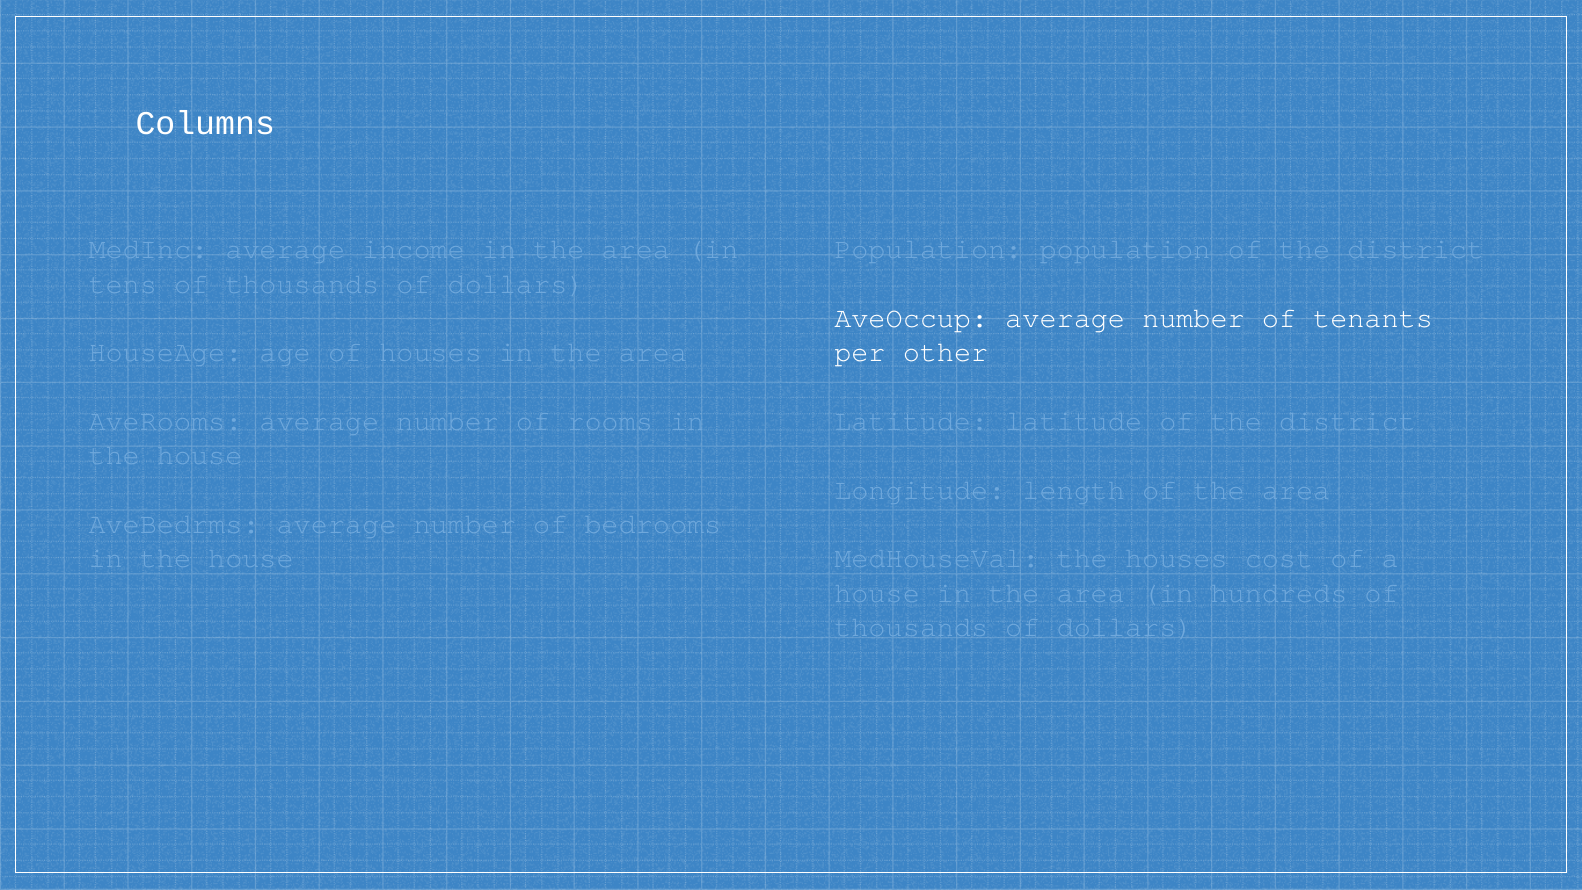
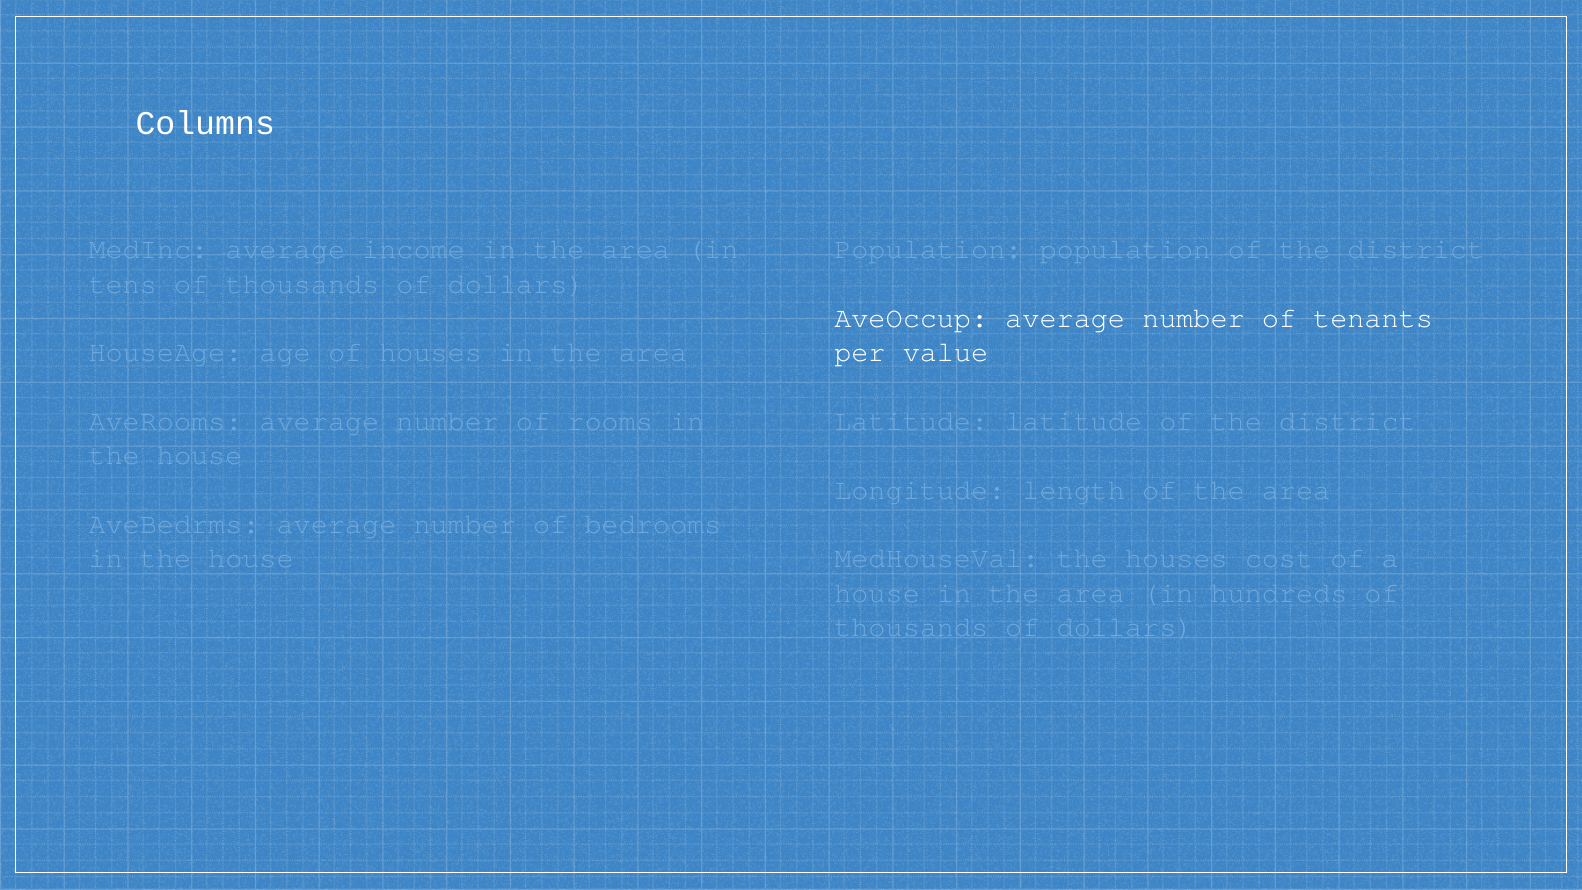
other: other -> value
